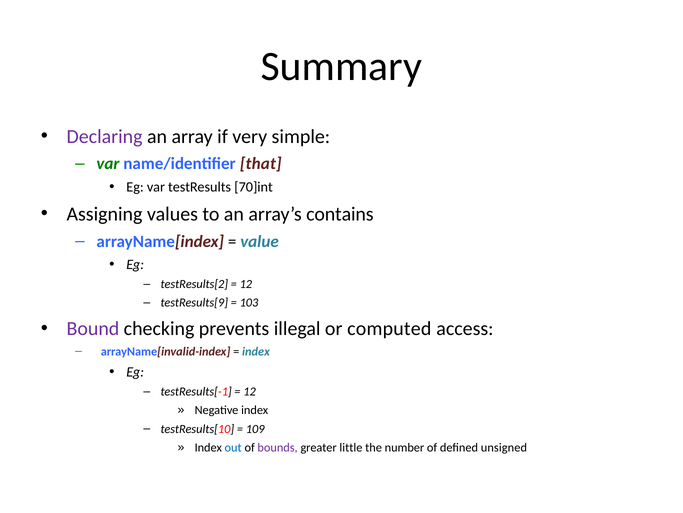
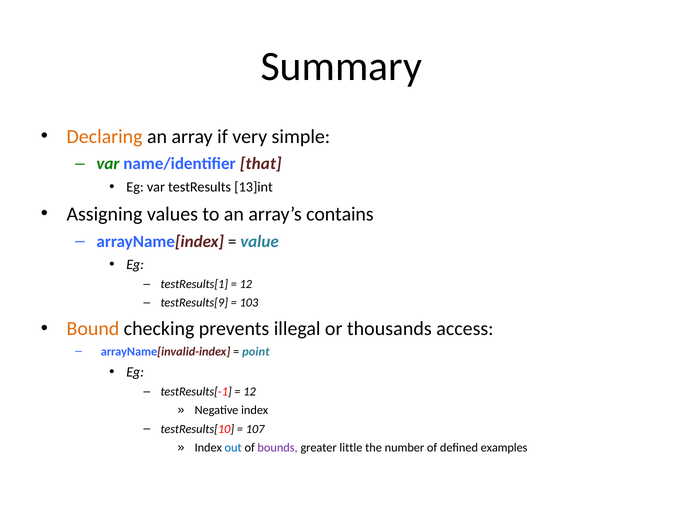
Declaring colour: purple -> orange
70]int: 70]int -> 13]int
testResults[2: testResults[2 -> testResults[1
Bound colour: purple -> orange
computed: computed -> thousands
index at (256, 351): index -> point
109: 109 -> 107
unsigned: unsigned -> examples
